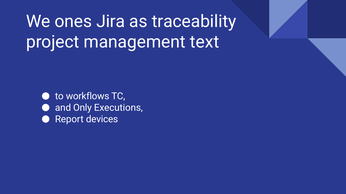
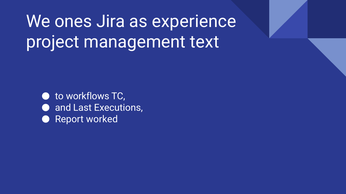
traceability: traceability -> experience
Only: Only -> Last
devices: devices -> worked
